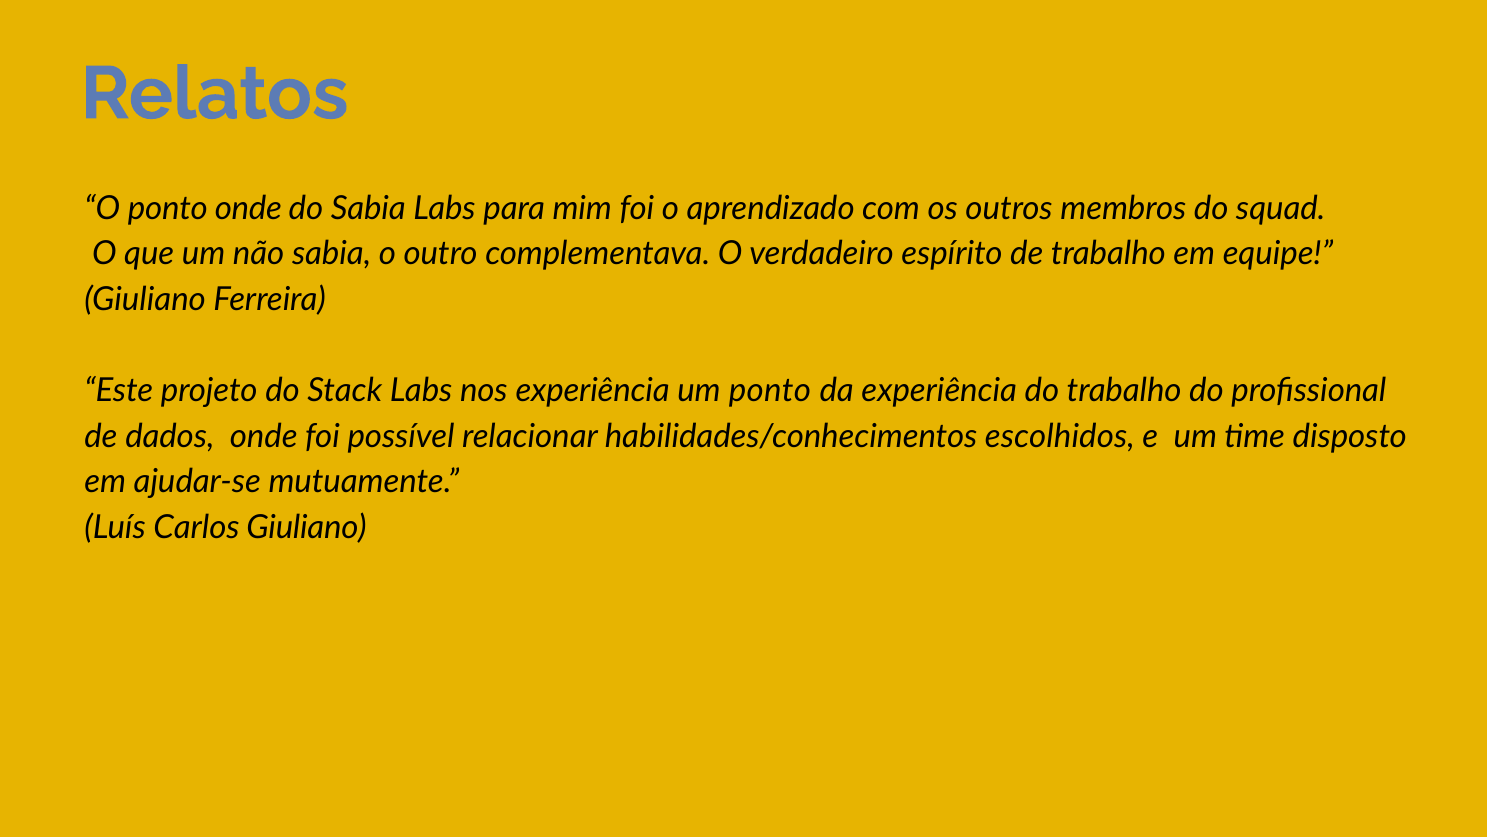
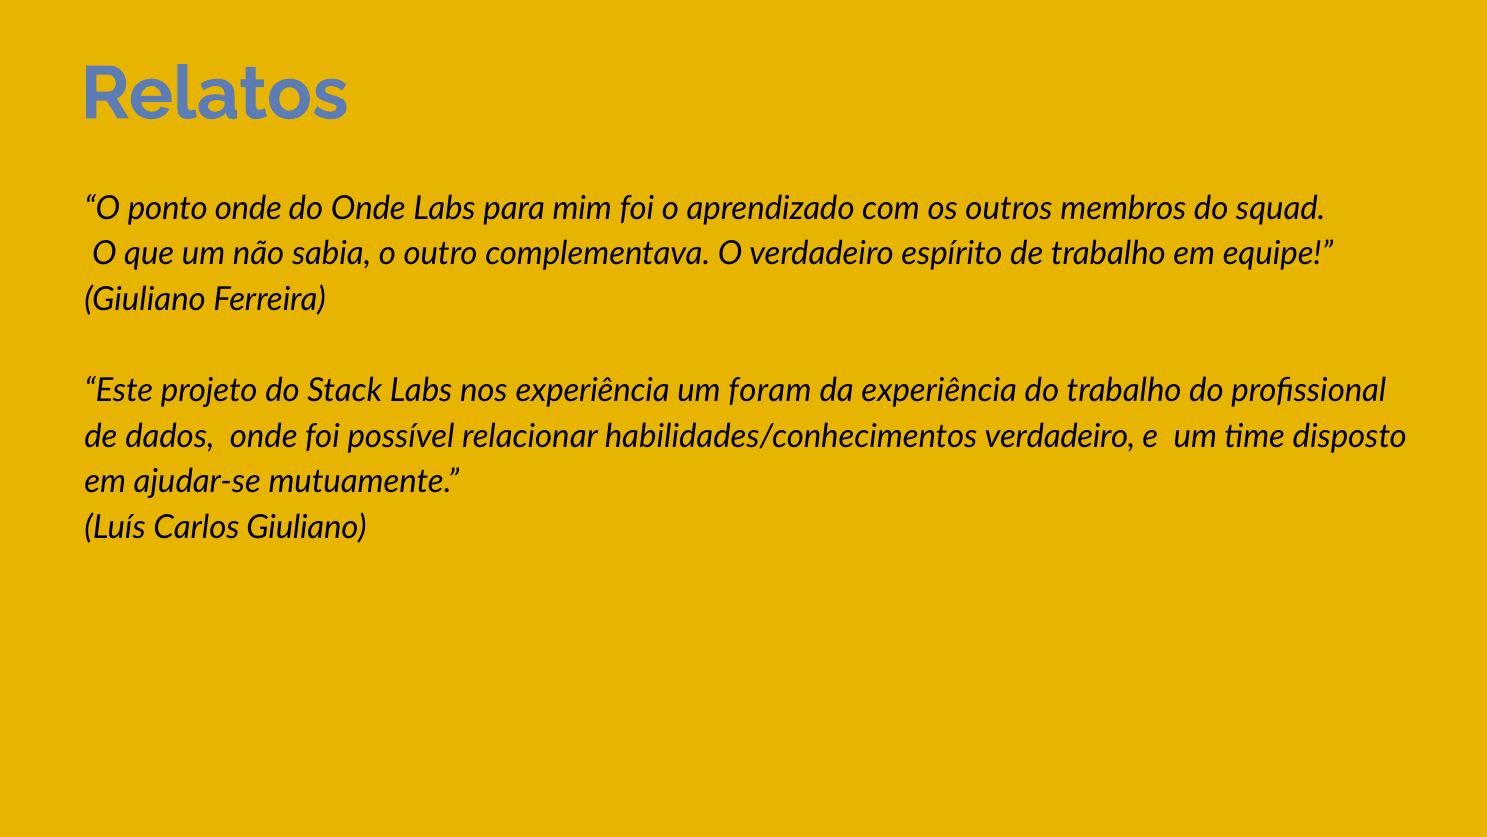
do Sabia: Sabia -> Onde
um ponto: ponto -> foram
habilidades/conhecimentos escolhidos: escolhidos -> verdadeiro
